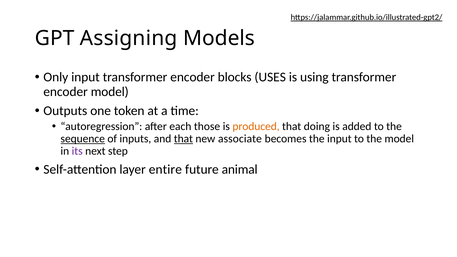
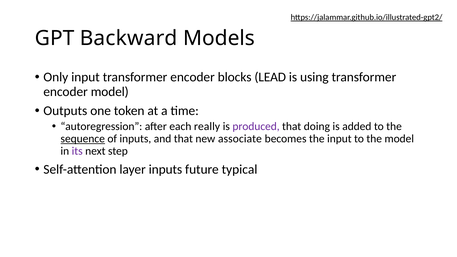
Assigning: Assigning -> Backward
USES: USES -> LEAD
those: those -> really
produced colour: orange -> purple
that at (183, 139) underline: present -> none
layer entire: entire -> inputs
animal: animal -> typical
